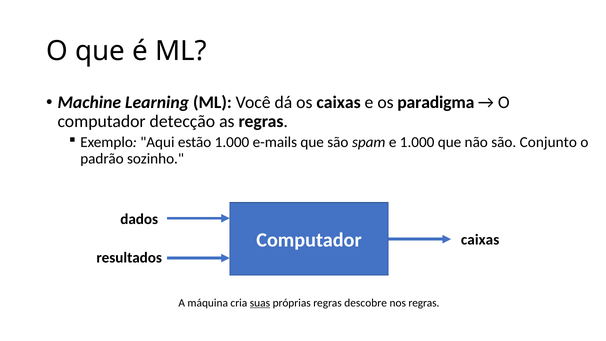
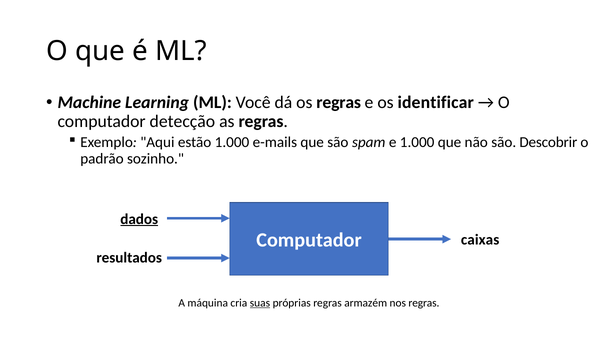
os caixas: caixas -> regras
paradigma: paradigma -> identificar
Conjunto: Conjunto -> Descobrir
dados underline: none -> present
descobre: descobre -> armazém
